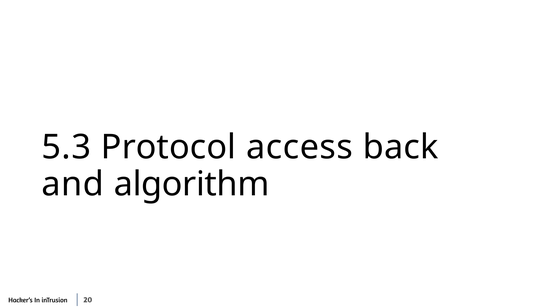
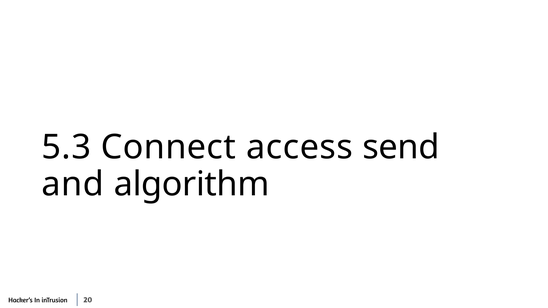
Protocol: Protocol -> Connect
back: back -> send
